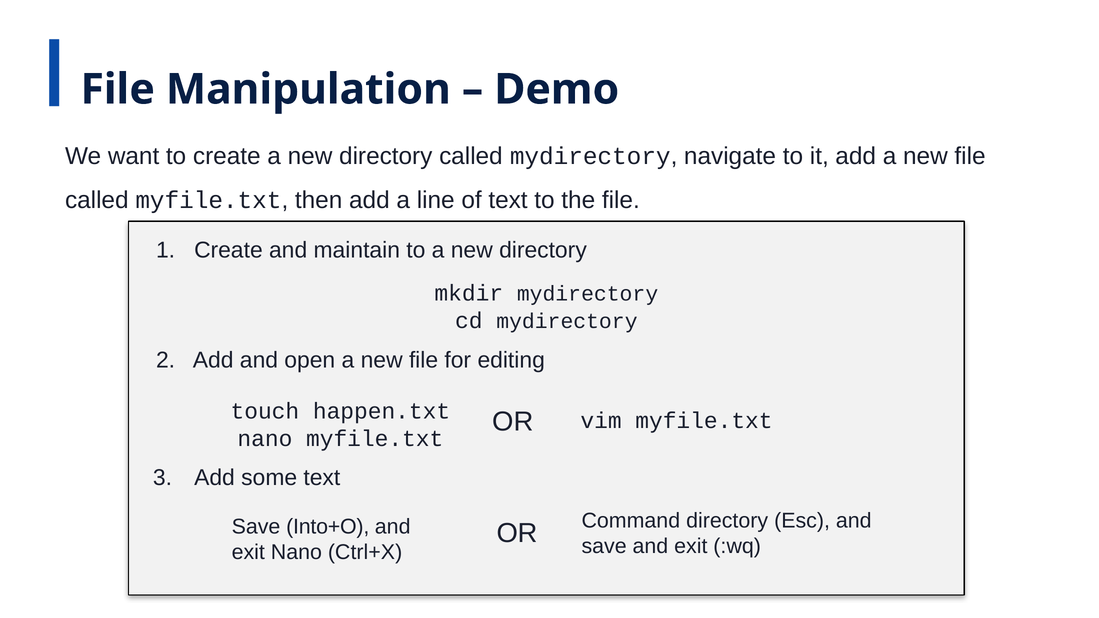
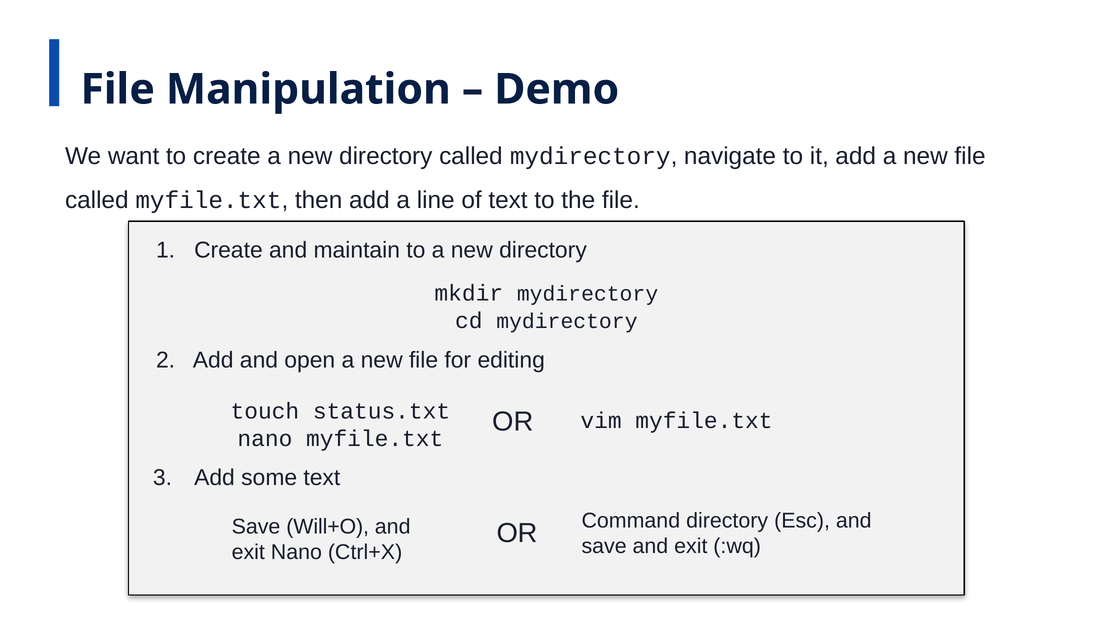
happen.txt: happen.txt -> status.txt
Into+O: Into+O -> Will+O
